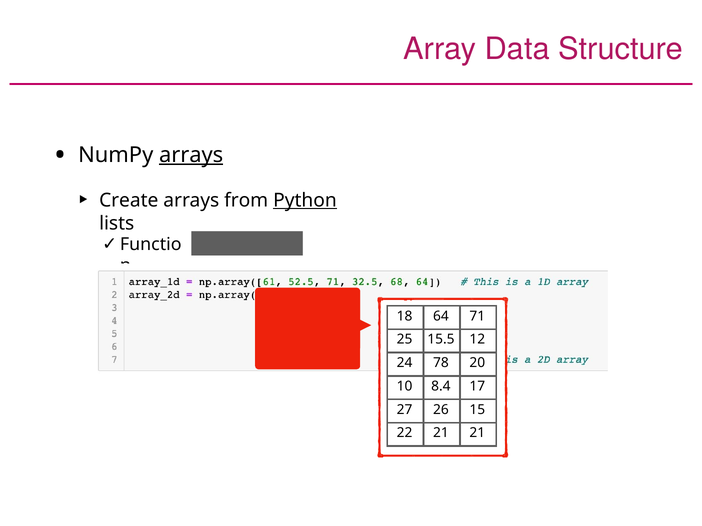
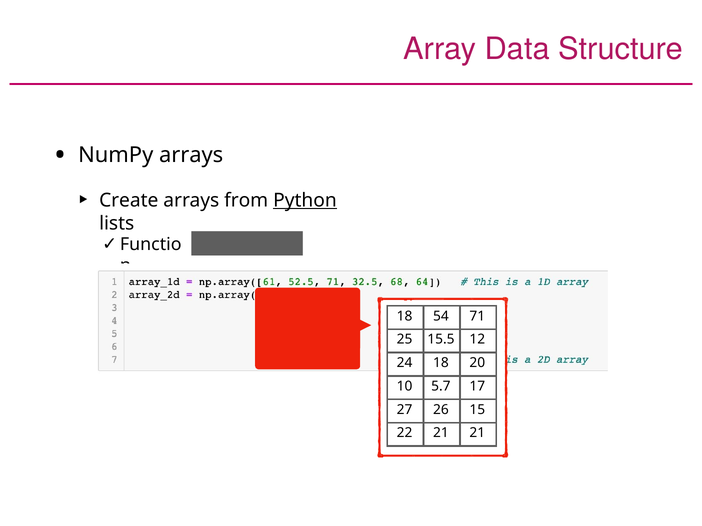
arrays at (191, 155) underline: present -> none
64: 64 -> 54
24 78: 78 -> 18
8.4: 8.4 -> 5.7
